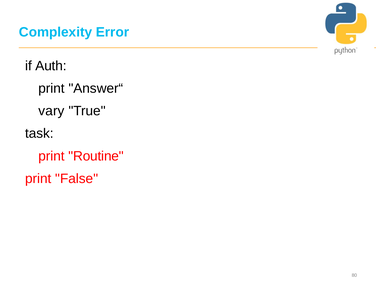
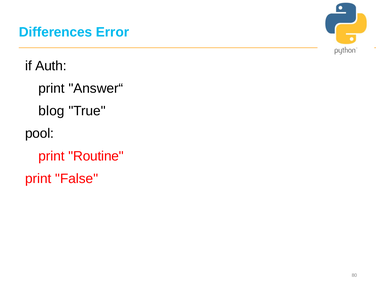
Complexity: Complexity -> Differences
vary: vary -> blog
task: task -> pool
